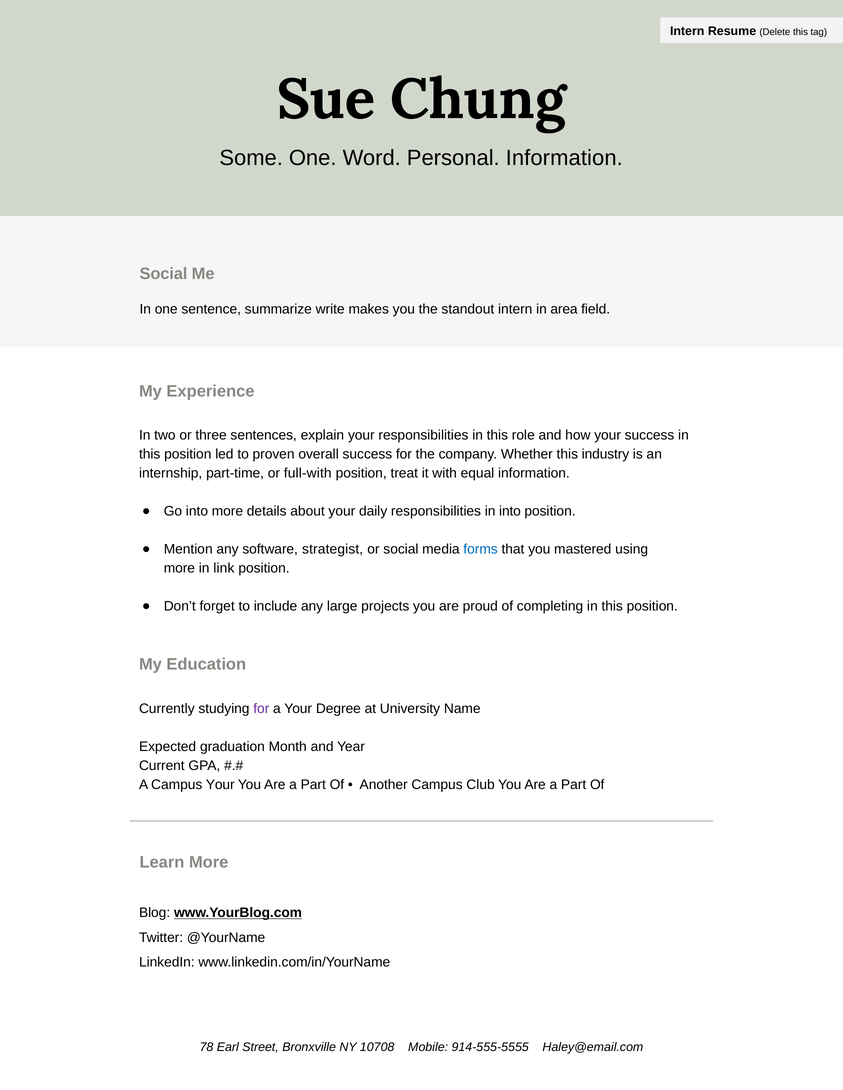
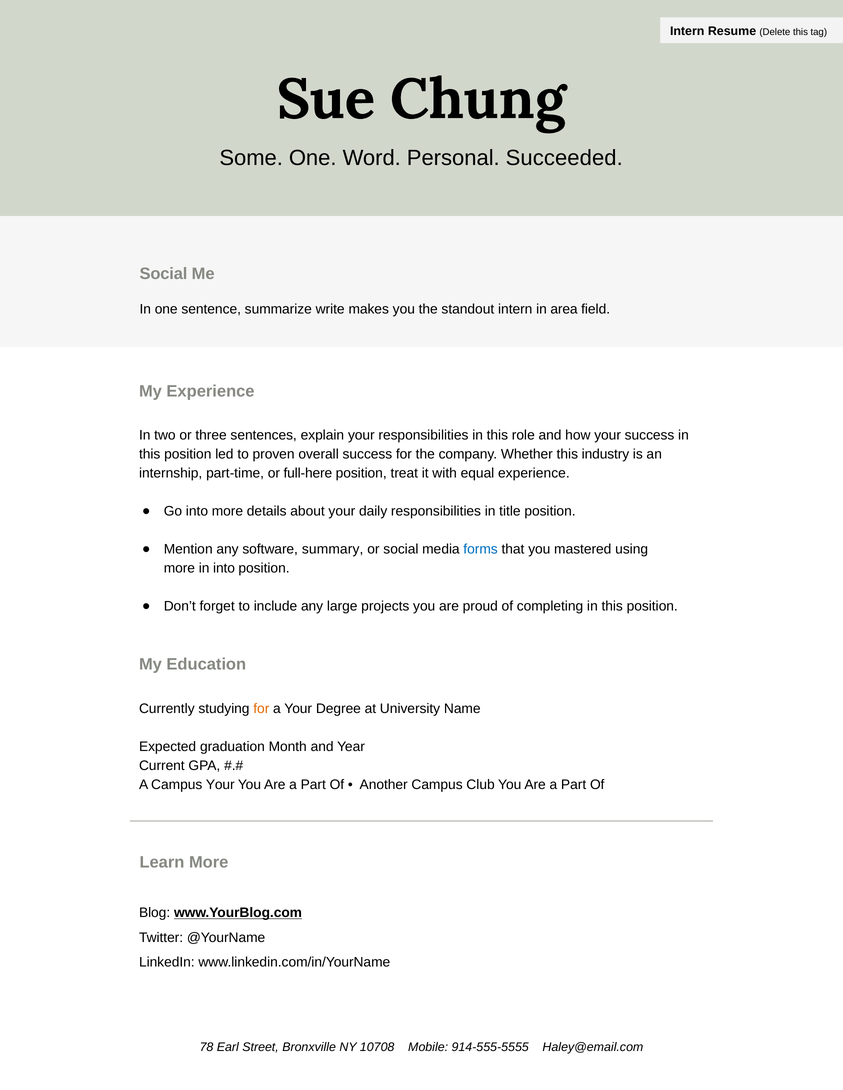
Personal Information: Information -> Succeeded
full-with: full-with -> full-here
equal information: information -> experience
in into: into -> title
strategist: strategist -> summary
in link: link -> into
for at (261, 709) colour: purple -> orange
